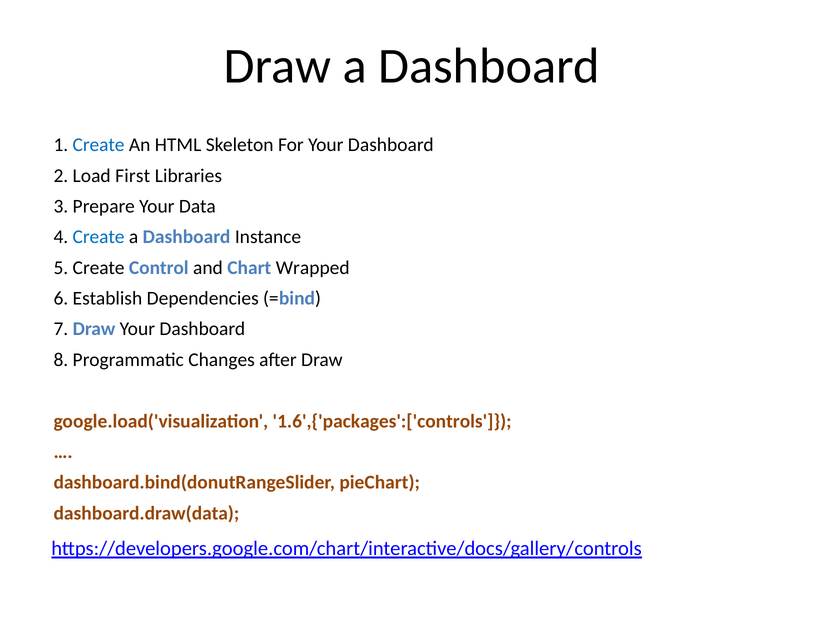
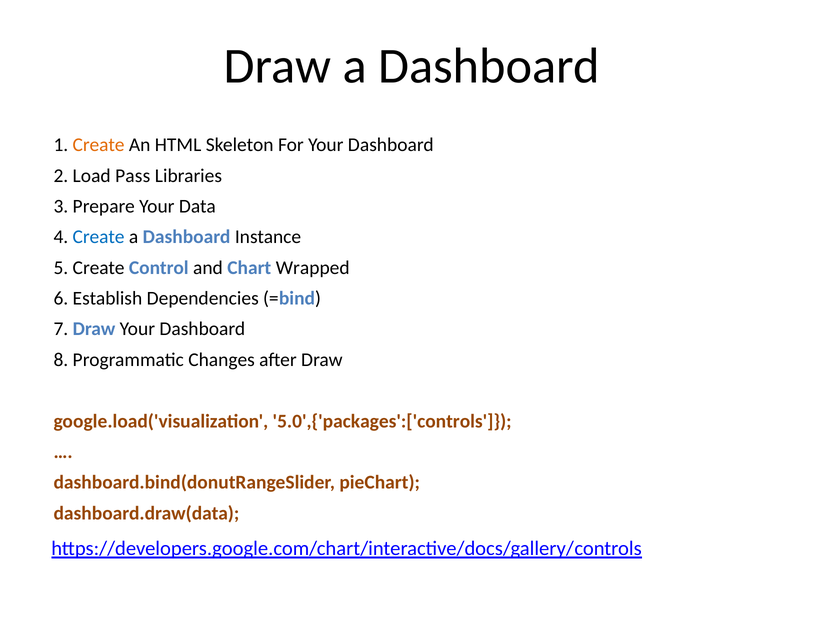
Create at (99, 145) colour: blue -> orange
First: First -> Pass
1.6',{'packages':['controls: 1.6',{'packages':['controls -> 5.0',{'packages':['controls
